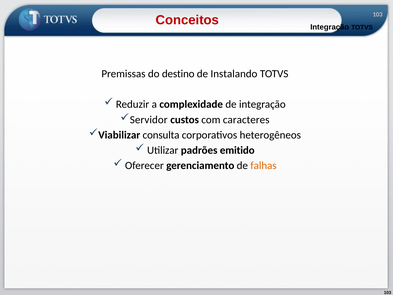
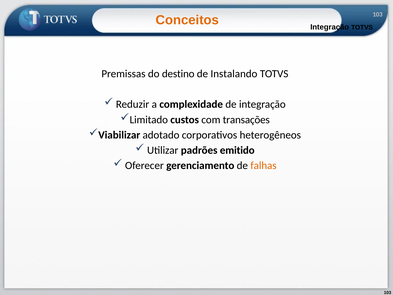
Conceitos colour: red -> orange
Servidor: Servidor -> Limitado
caracteres: caracteres -> transações
consulta: consulta -> adotado
